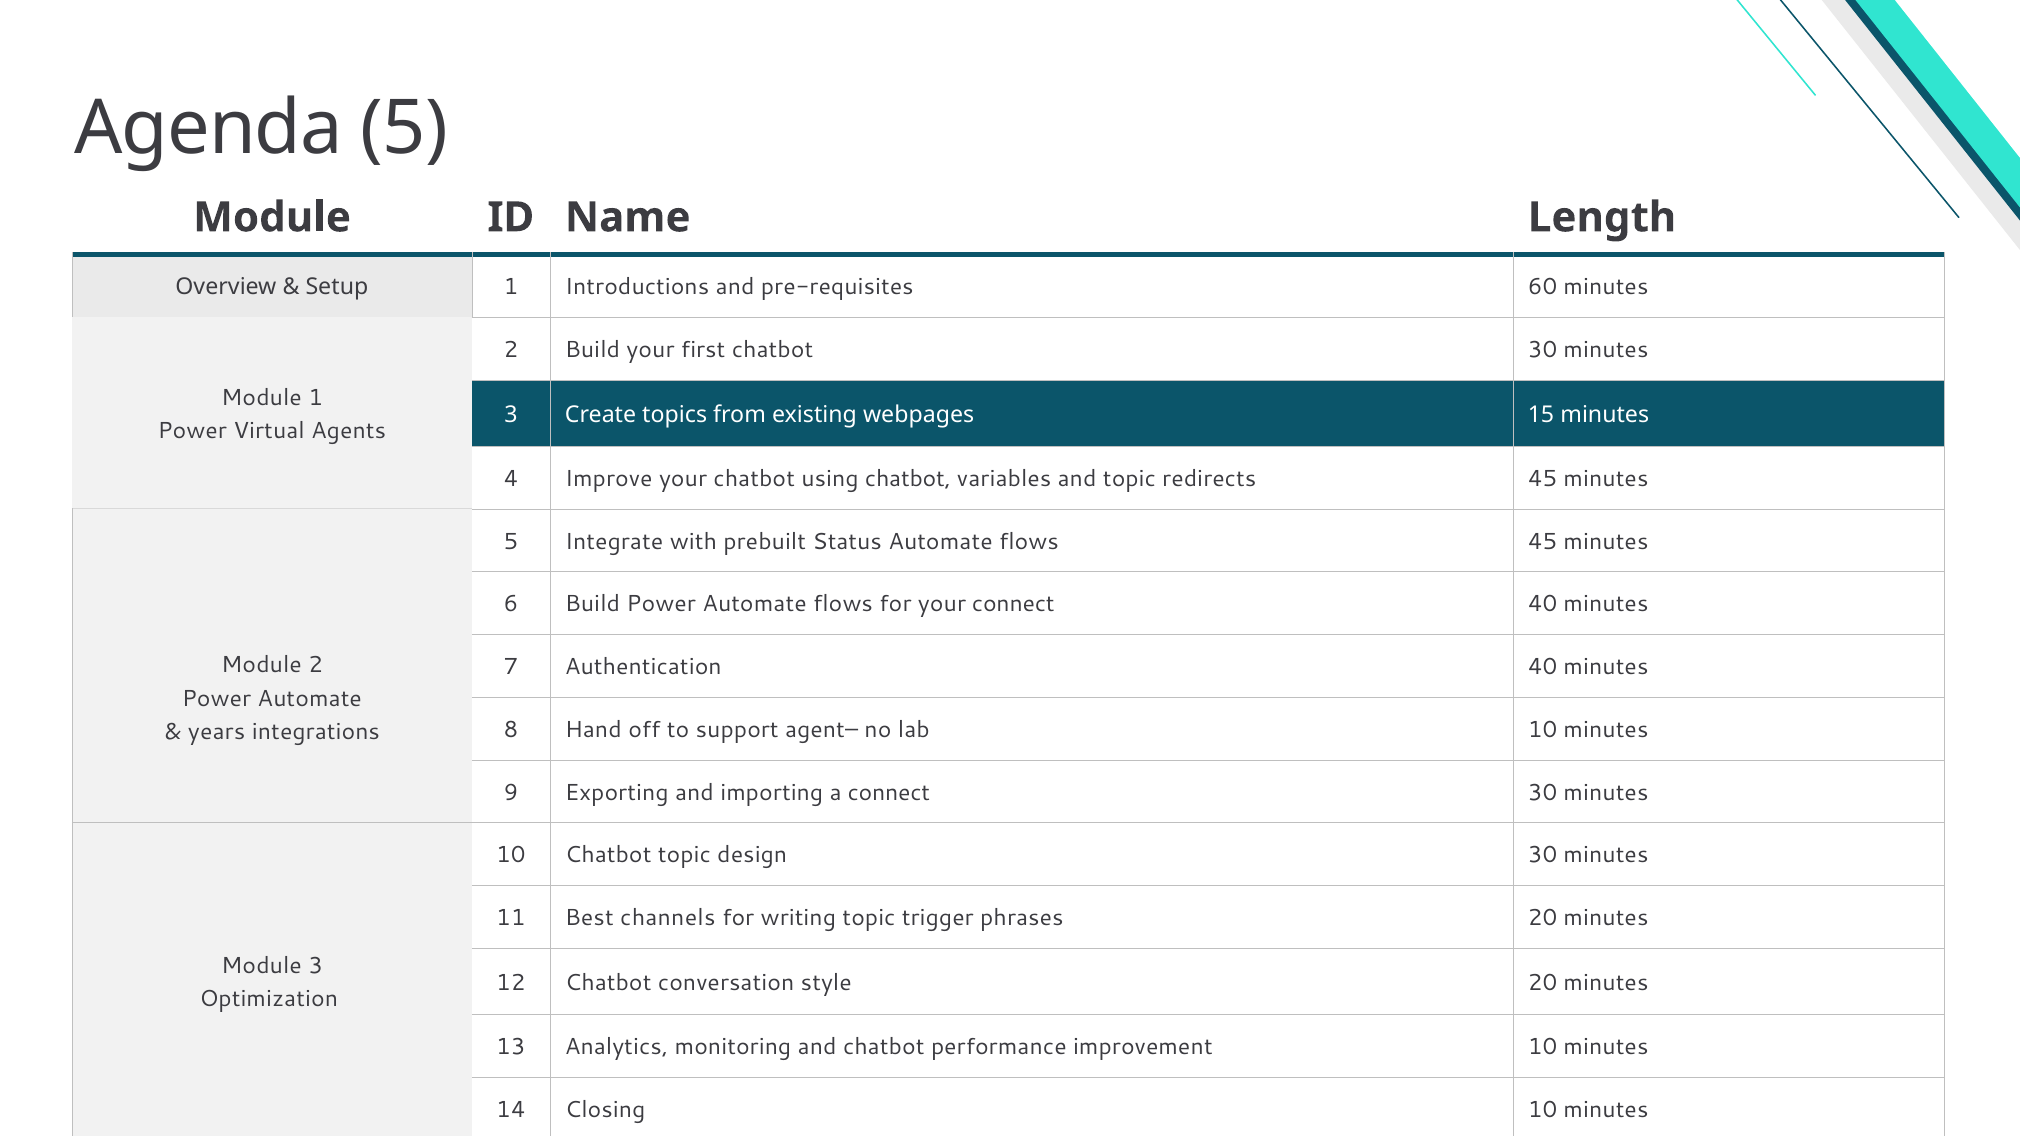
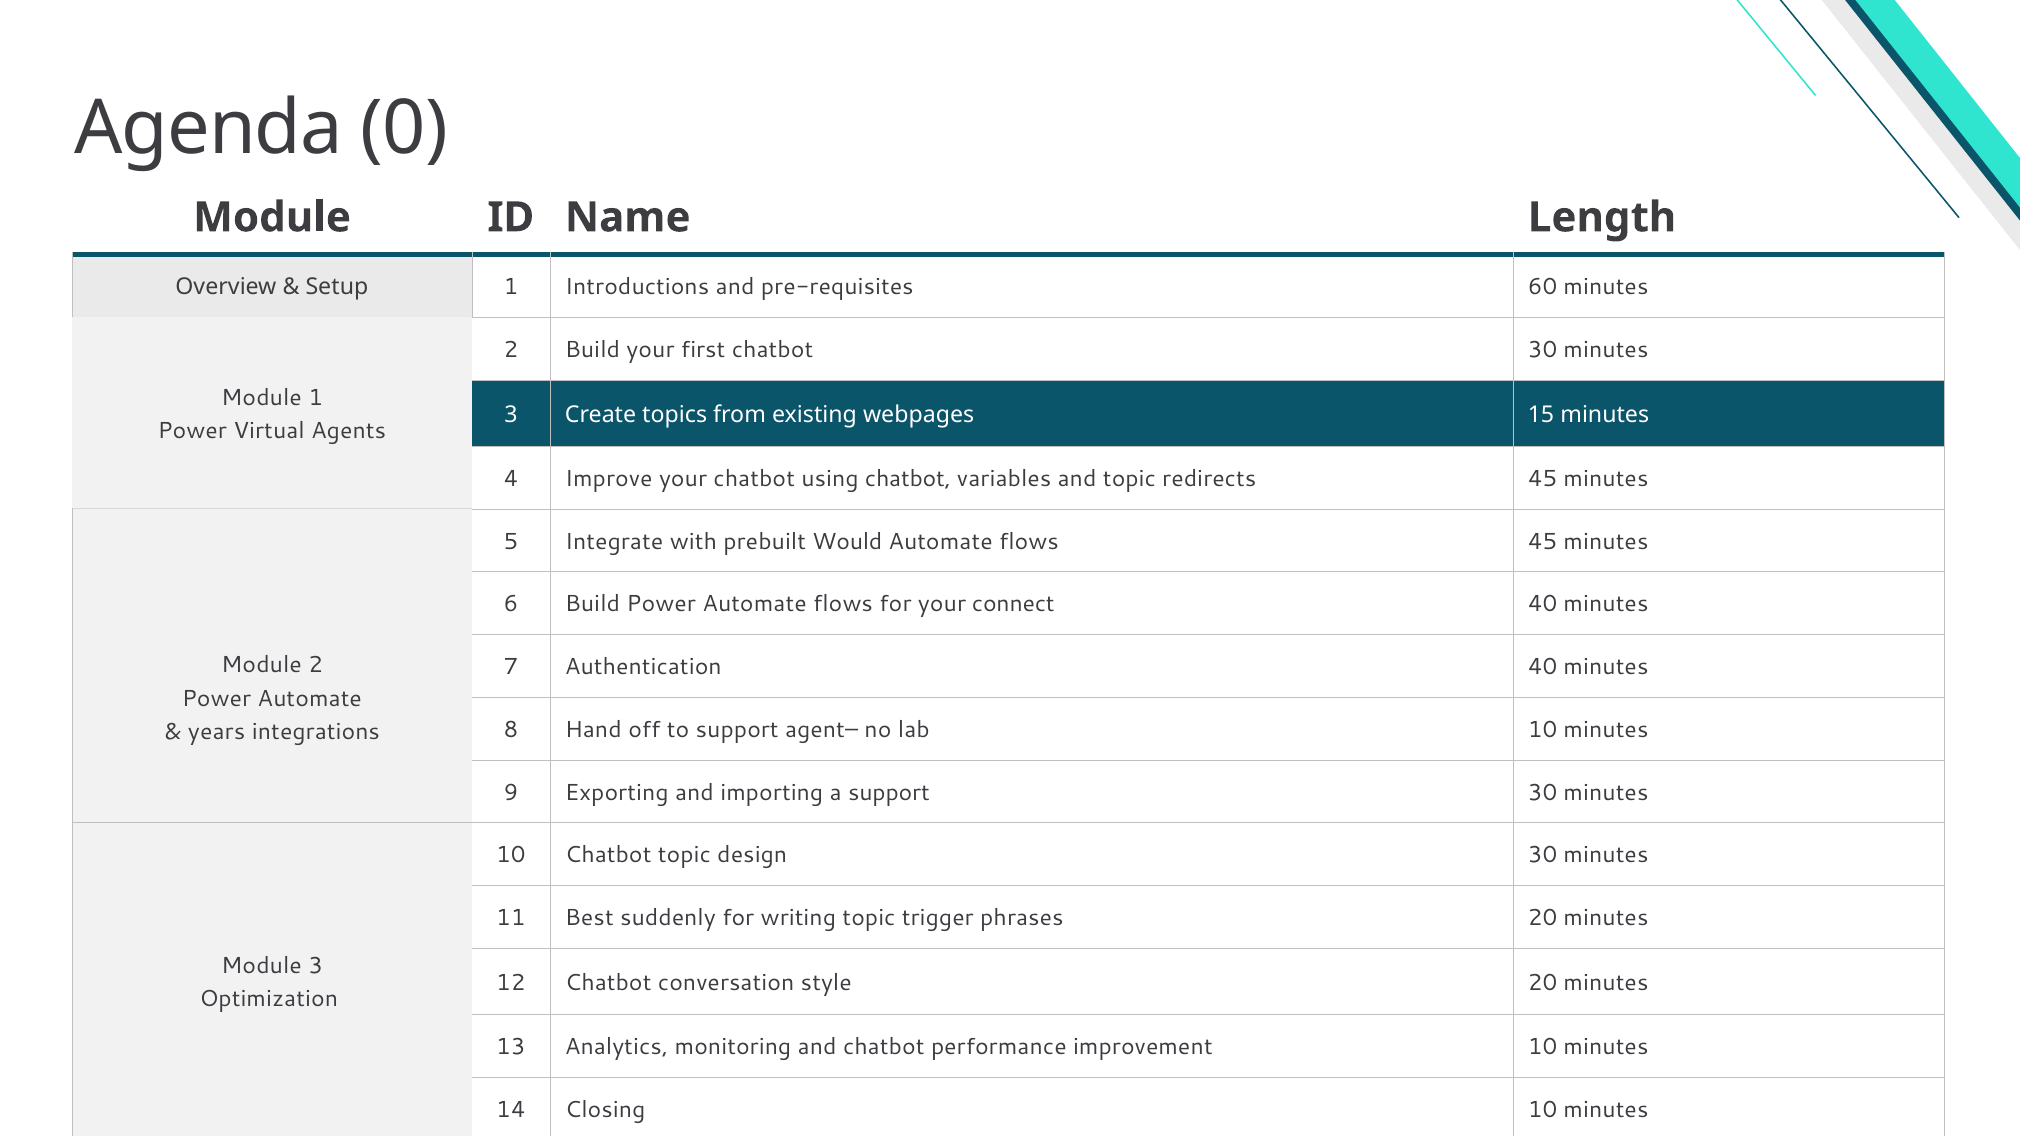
Agenda 5: 5 -> 0
Status: Status -> Would
a connect: connect -> support
channels: channels -> suddenly
